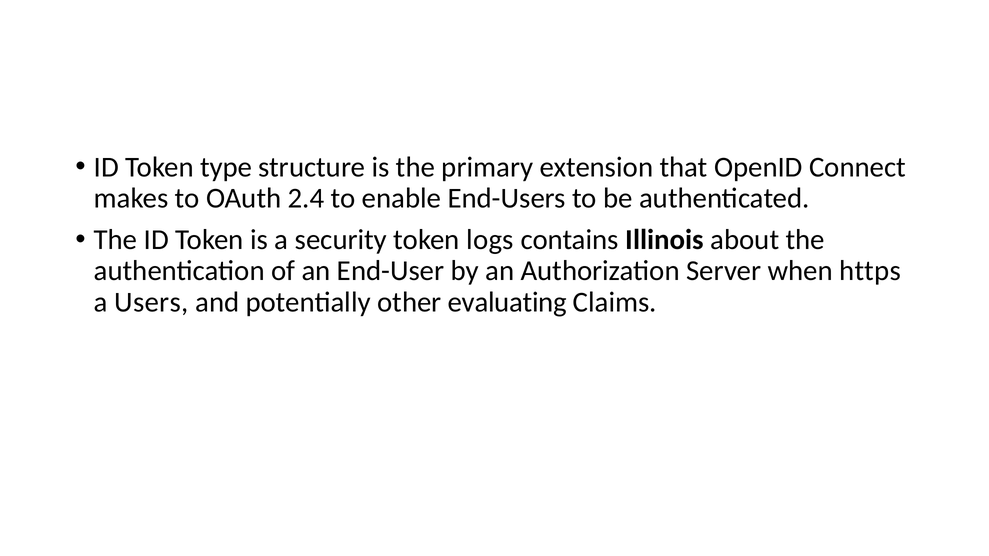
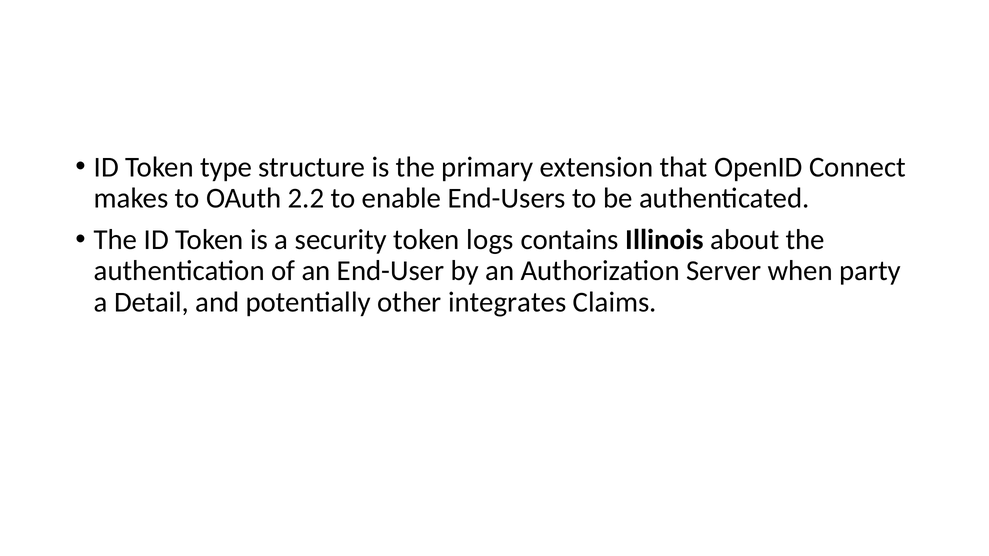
2.4: 2.4 -> 2.2
https: https -> party
Users: Users -> Detail
evaluating: evaluating -> integrates
